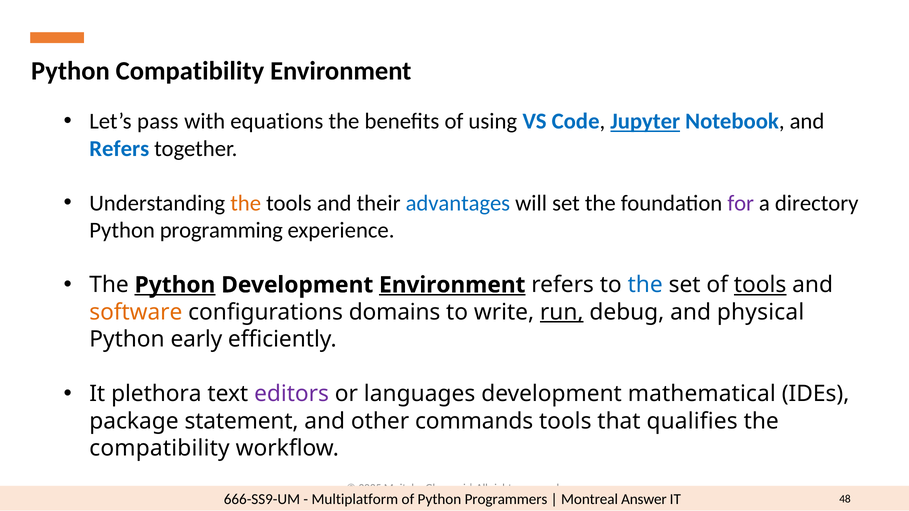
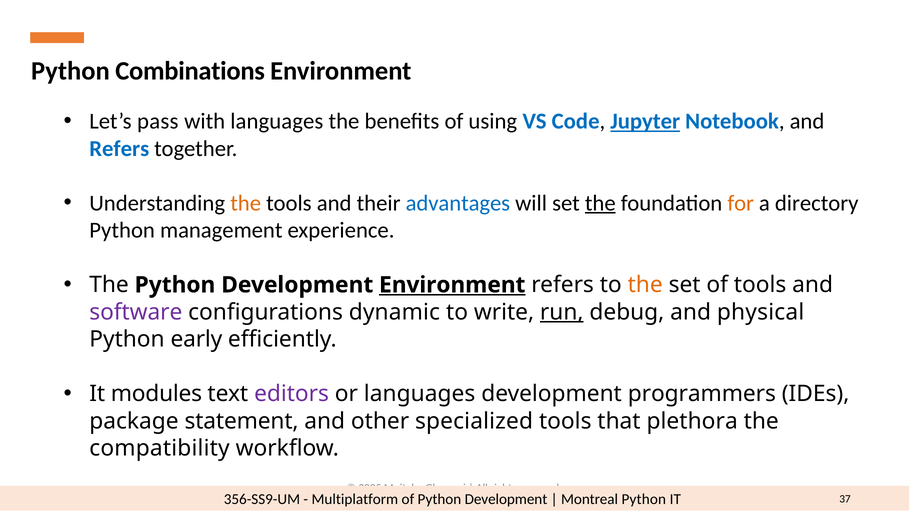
Python Compatibility: Compatibility -> Combinations
with equations: equations -> languages
the at (600, 203) underline: none -> present
for colour: purple -> orange
programming: programming -> management
Python at (175, 285) underline: present -> none
the at (645, 285) colour: blue -> orange
tools at (760, 285) underline: present -> none
software colour: orange -> purple
domains: domains -> dynamic
plethora: plethora -> modules
mathematical: mathematical -> programmers
commands: commands -> specialized
qualifies: qualifies -> plethora
666-SS9-UM: 666-SS9-UM -> 356-SS9-UM
of Python Programmers: Programmers -> Development
Montreal Answer: Answer -> Python
48: 48 -> 37
